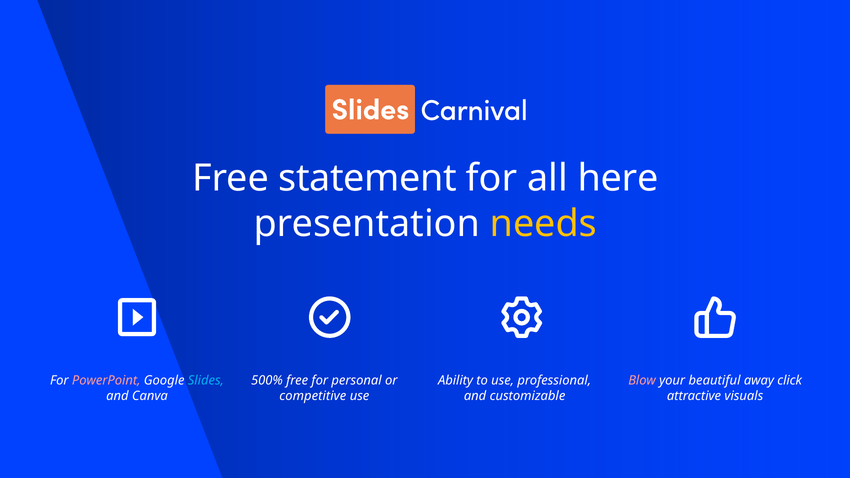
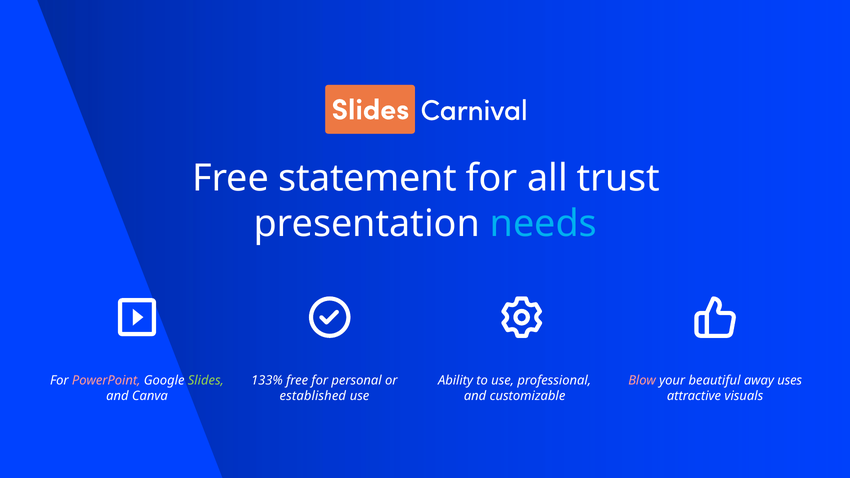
here: here -> trust
needs colour: yellow -> light blue
Slides colour: light blue -> light green
500%: 500% -> 133%
click: click -> uses
competitive: competitive -> established
